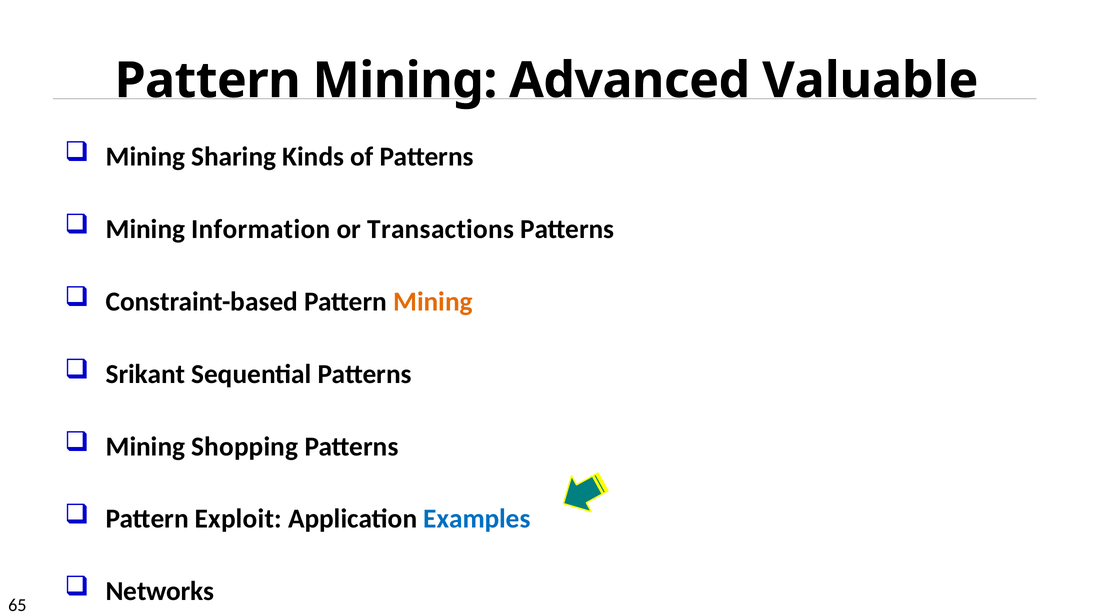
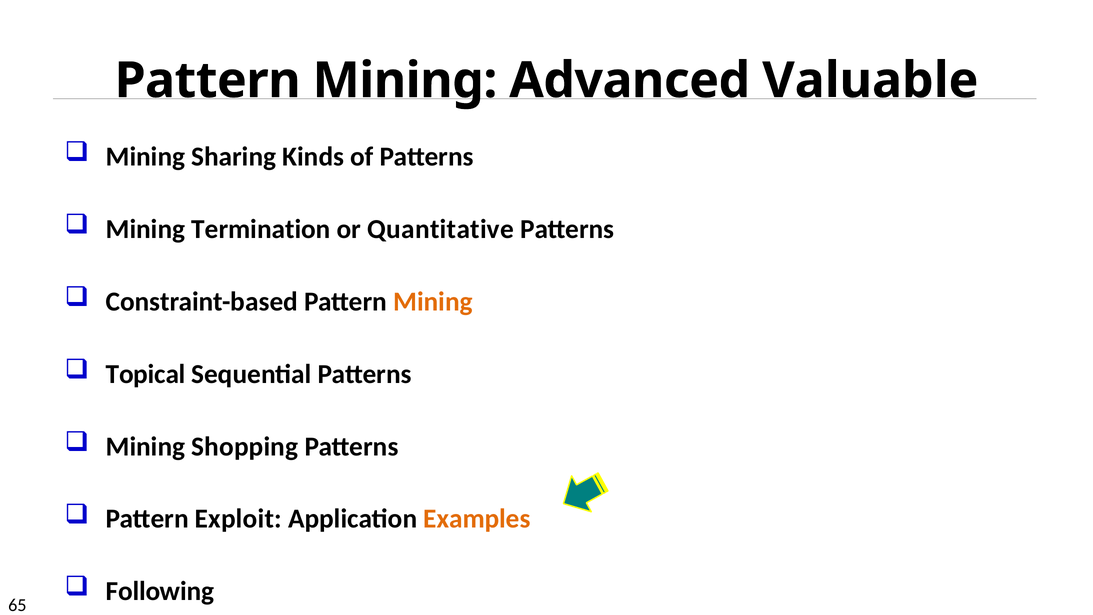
Information: Information -> Termination
Transactions: Transactions -> Quantitative
Srikant: Srikant -> Topical
Examples colour: blue -> orange
Networks: Networks -> Following
